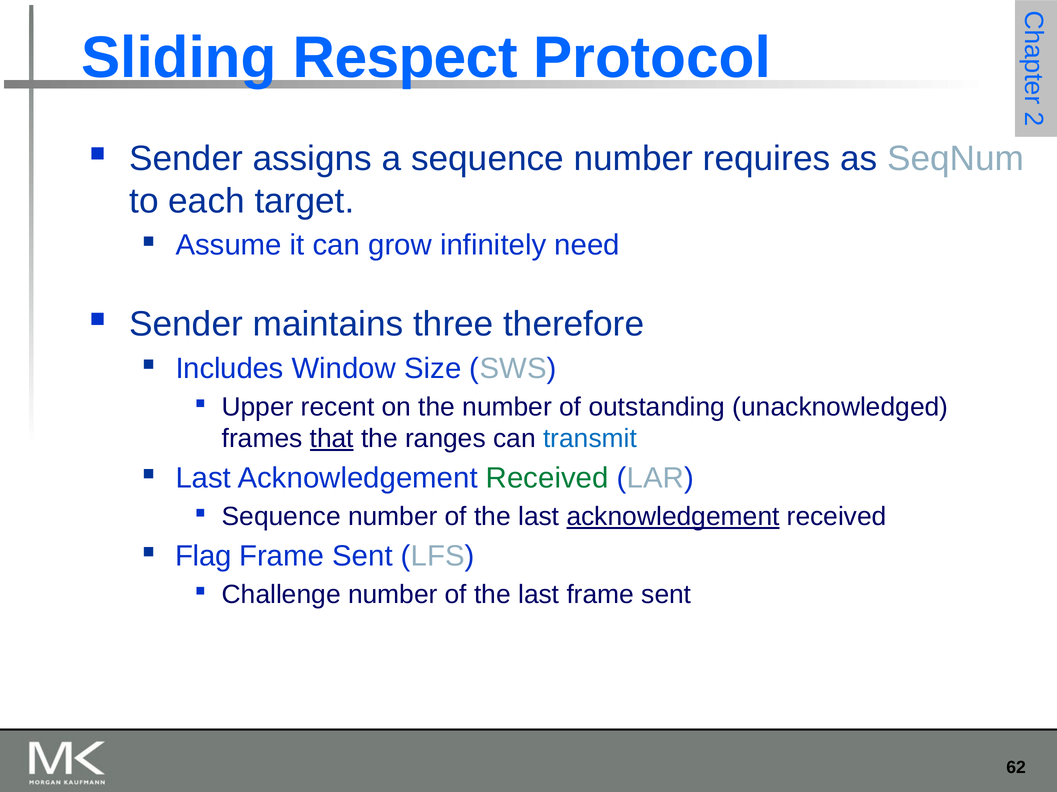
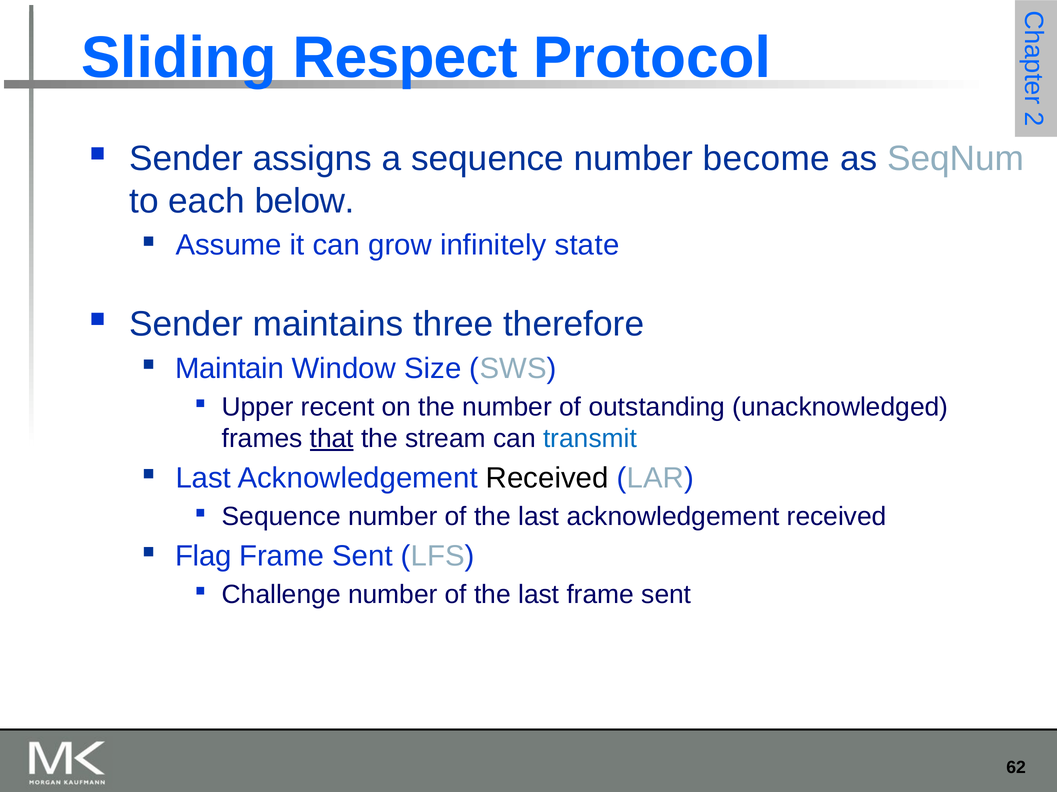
requires: requires -> become
target: target -> below
need: need -> state
Includes: Includes -> Maintain
ranges: ranges -> stream
Received at (547, 479) colour: green -> black
acknowledgement at (673, 517) underline: present -> none
